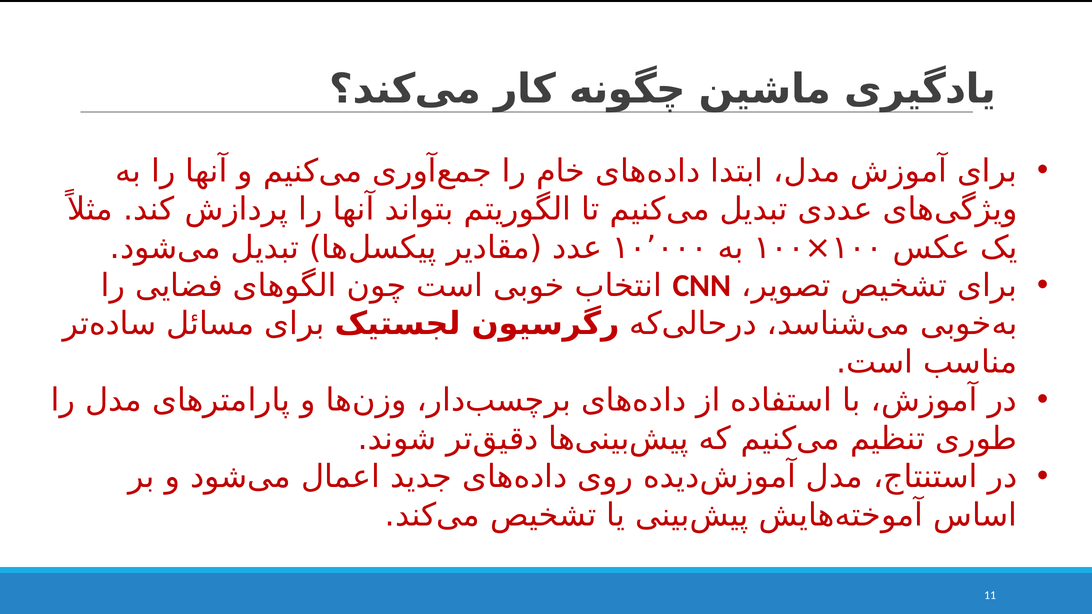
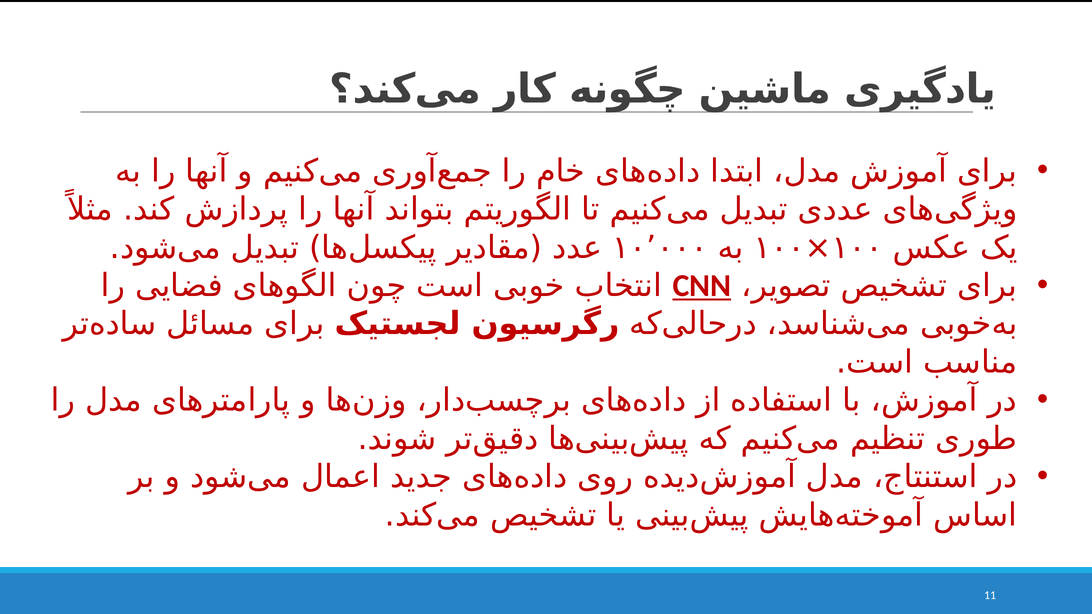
CNN underline: none -> present
